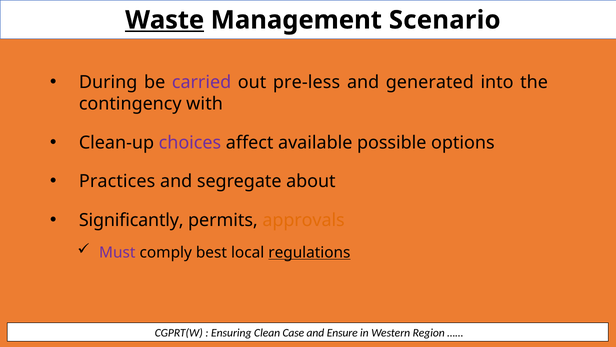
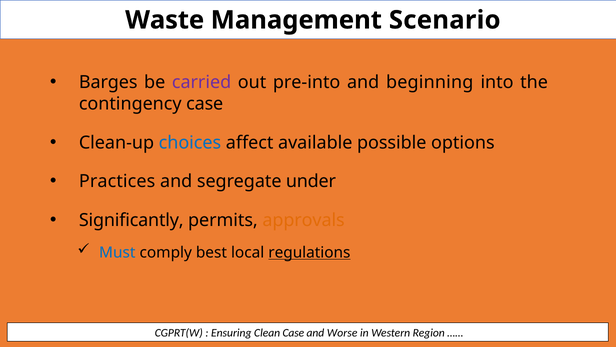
Waste underline: present -> none
During: During -> Barges
pre-less: pre-less -> pre-into
generated: generated -> beginning
contingency with: with -> case
choices colour: purple -> blue
about: about -> under
Must colour: purple -> blue
Ensure: Ensure -> Worse
